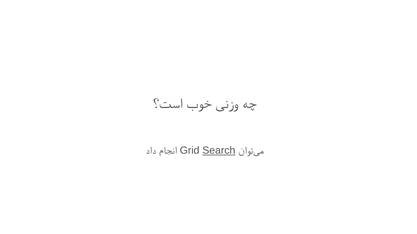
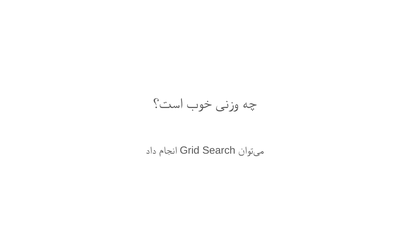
Search underline: present -> none
